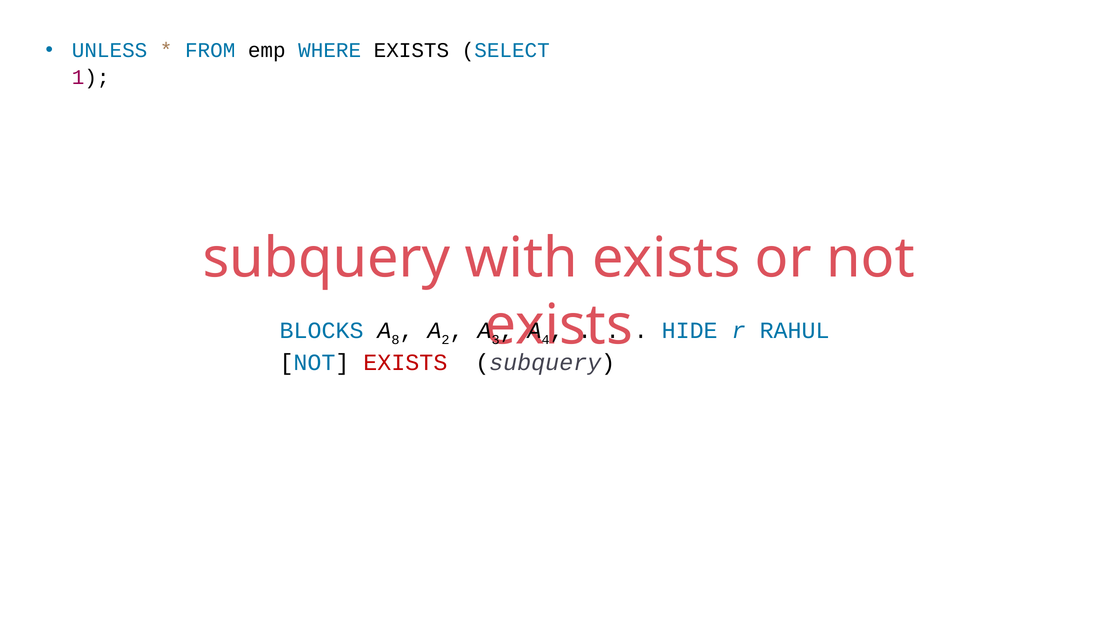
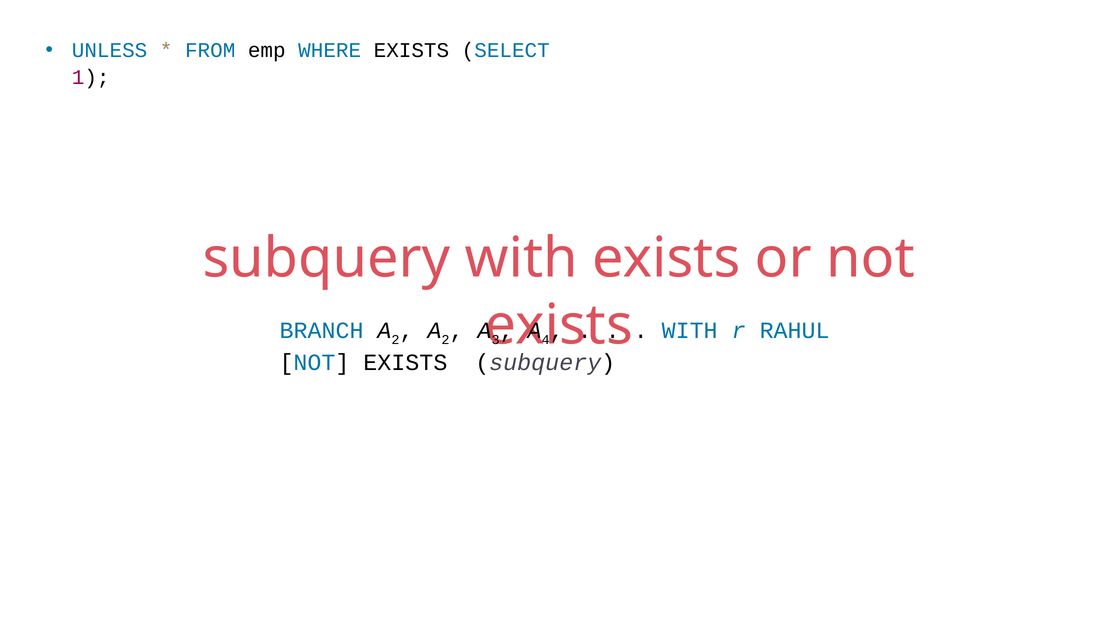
BLOCKS: BLOCKS -> BRANCH
8 at (396, 340): 8 -> 2
HIDE at (690, 330): HIDE -> WITH
EXISTS at (405, 362) colour: red -> black
